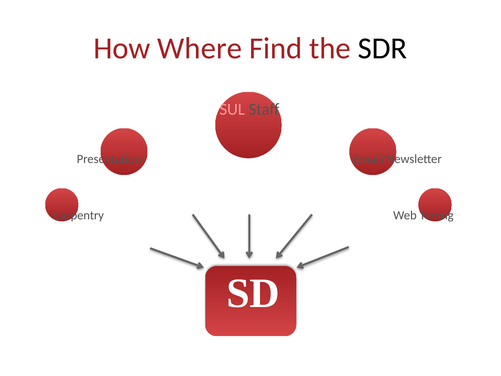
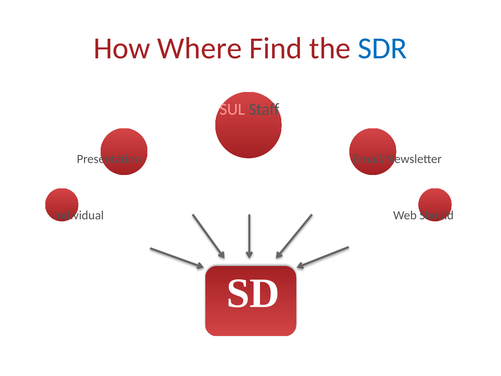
SDR colour: black -> blue
Carpentry: Carpentry -> Individual
Timing: Timing -> Should
